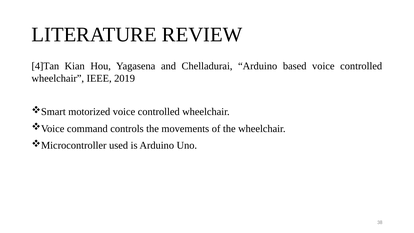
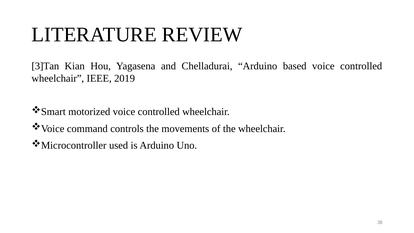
4]Tan: 4]Tan -> 3]Tan
